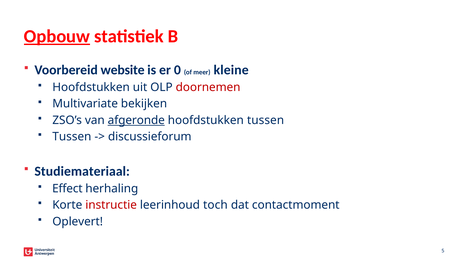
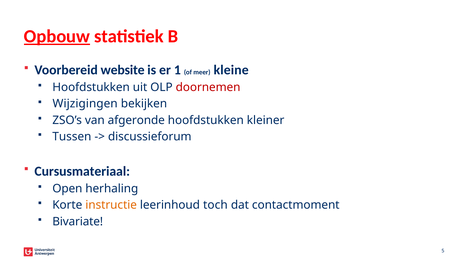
0: 0 -> 1
Multivariate: Multivariate -> Wijzigingen
afgeronde underline: present -> none
hoofdstukken tussen: tussen -> kleiner
Studiemateriaal: Studiemateriaal -> Cursusmateriaal
Effect: Effect -> Open
instructie colour: red -> orange
Oplevert: Oplevert -> Bivariate
